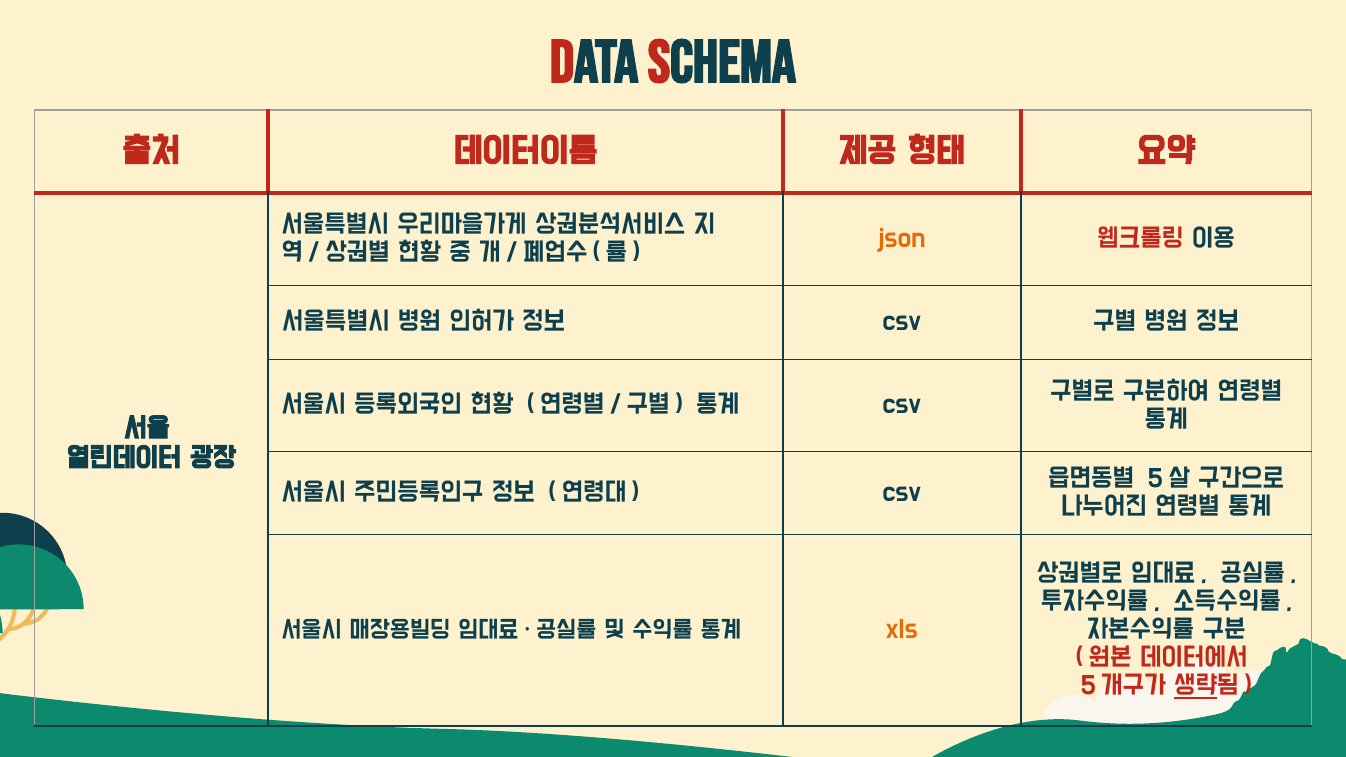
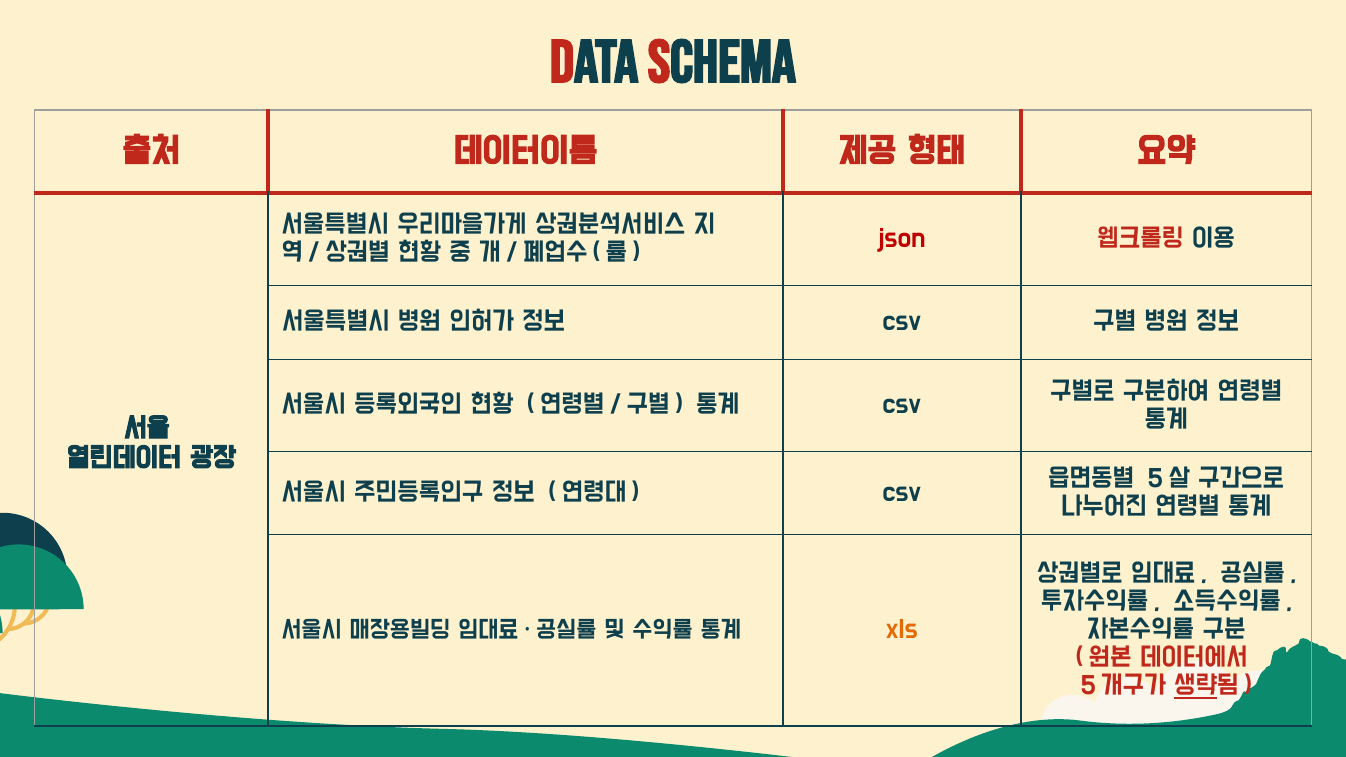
json colour: orange -> red
